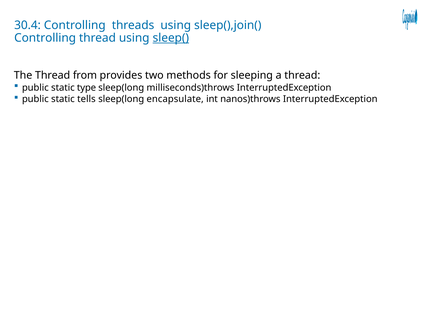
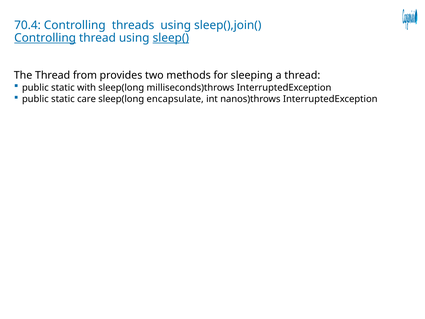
30.4: 30.4 -> 70.4
Controlling at (45, 38) underline: none -> present
type: type -> with
tells: tells -> care
